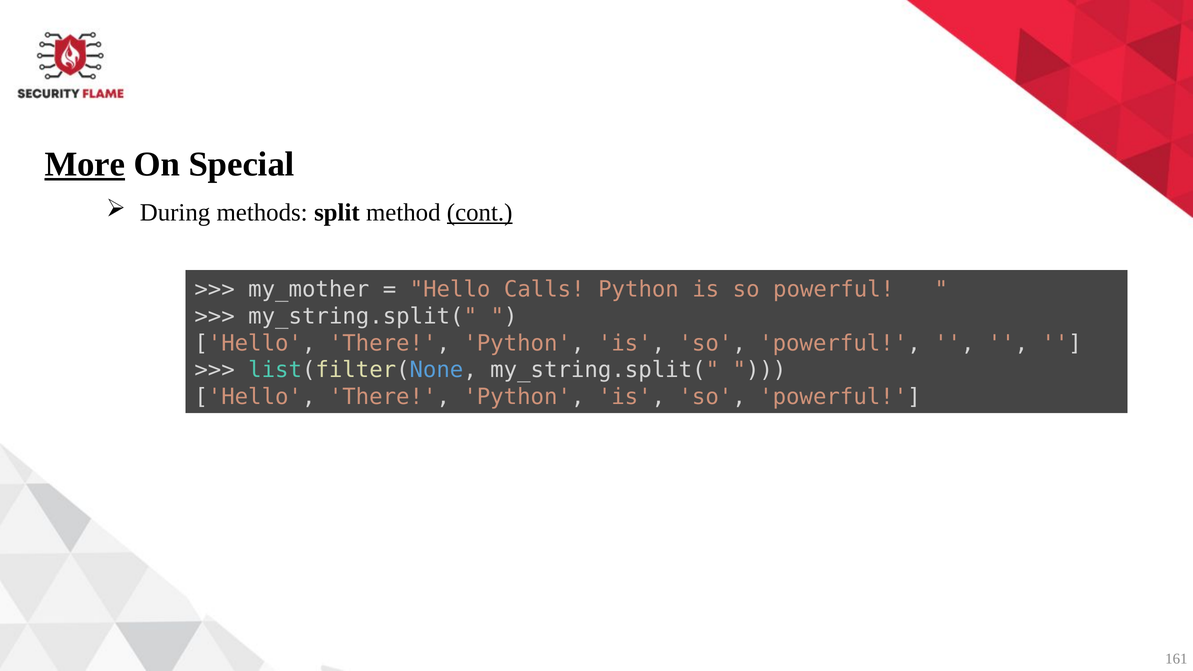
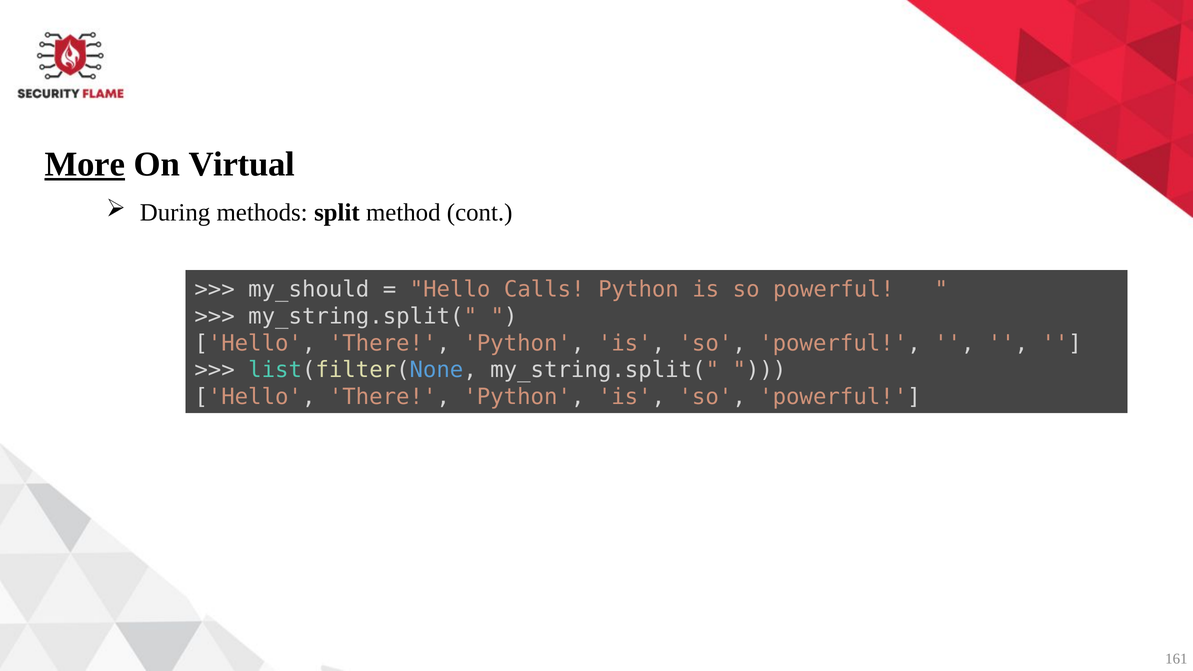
Special: Special -> Virtual
cont underline: present -> none
my_mother: my_mother -> my_should
